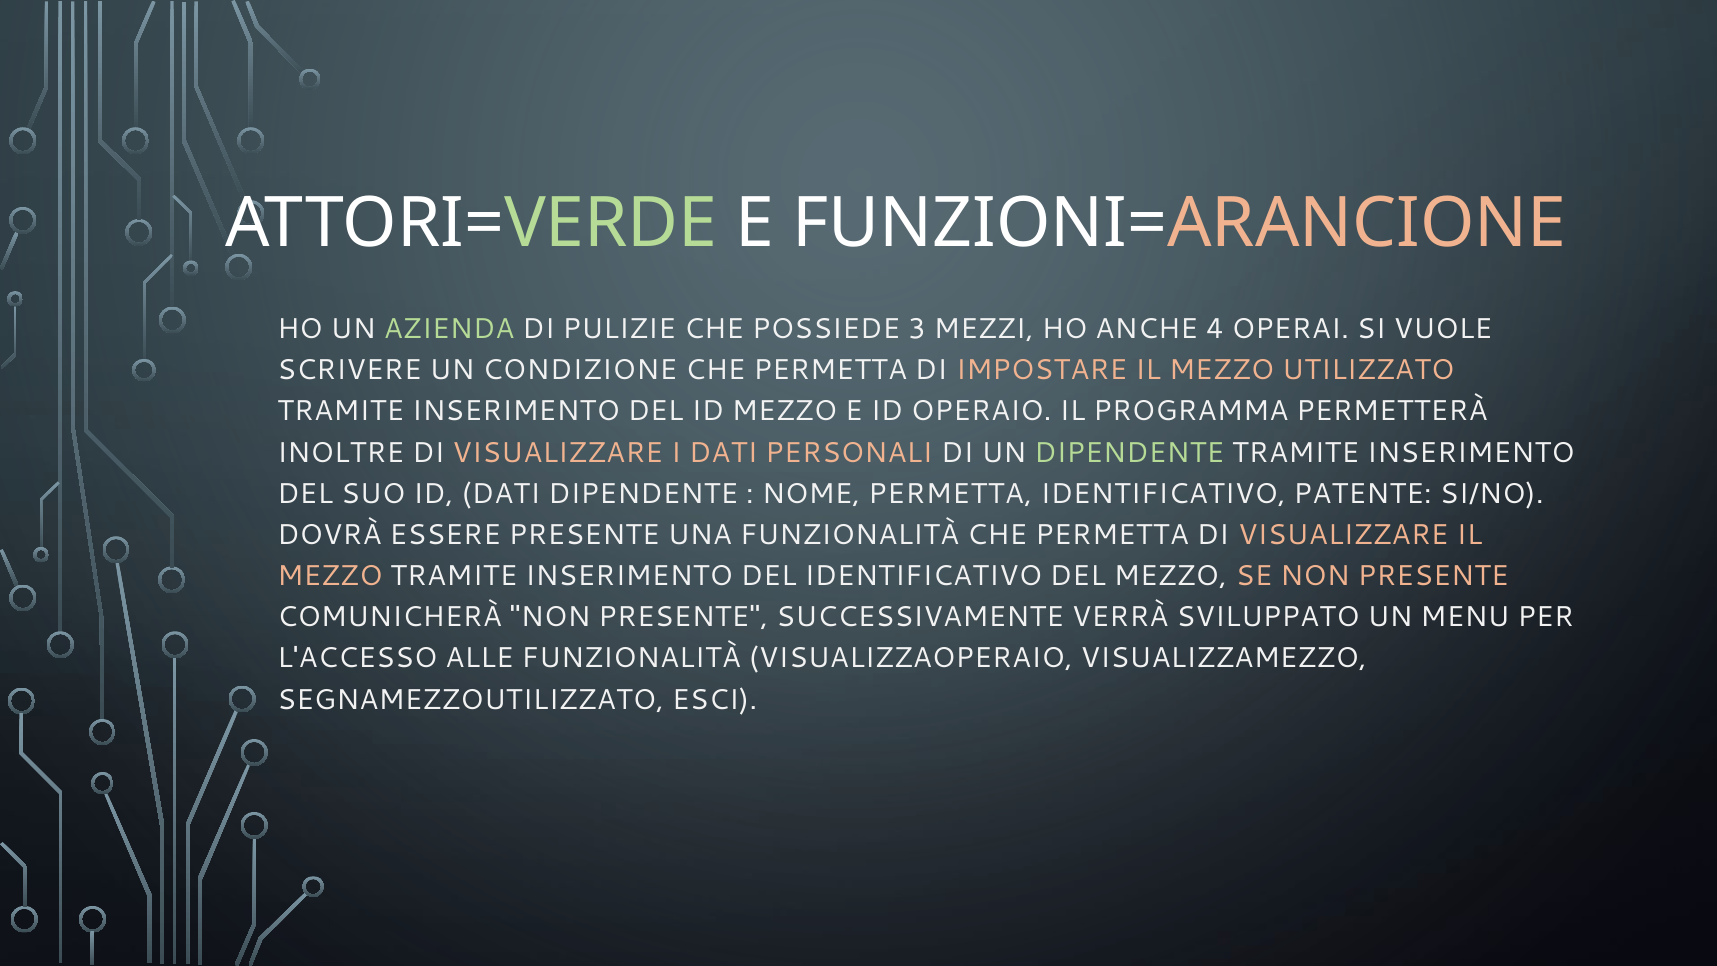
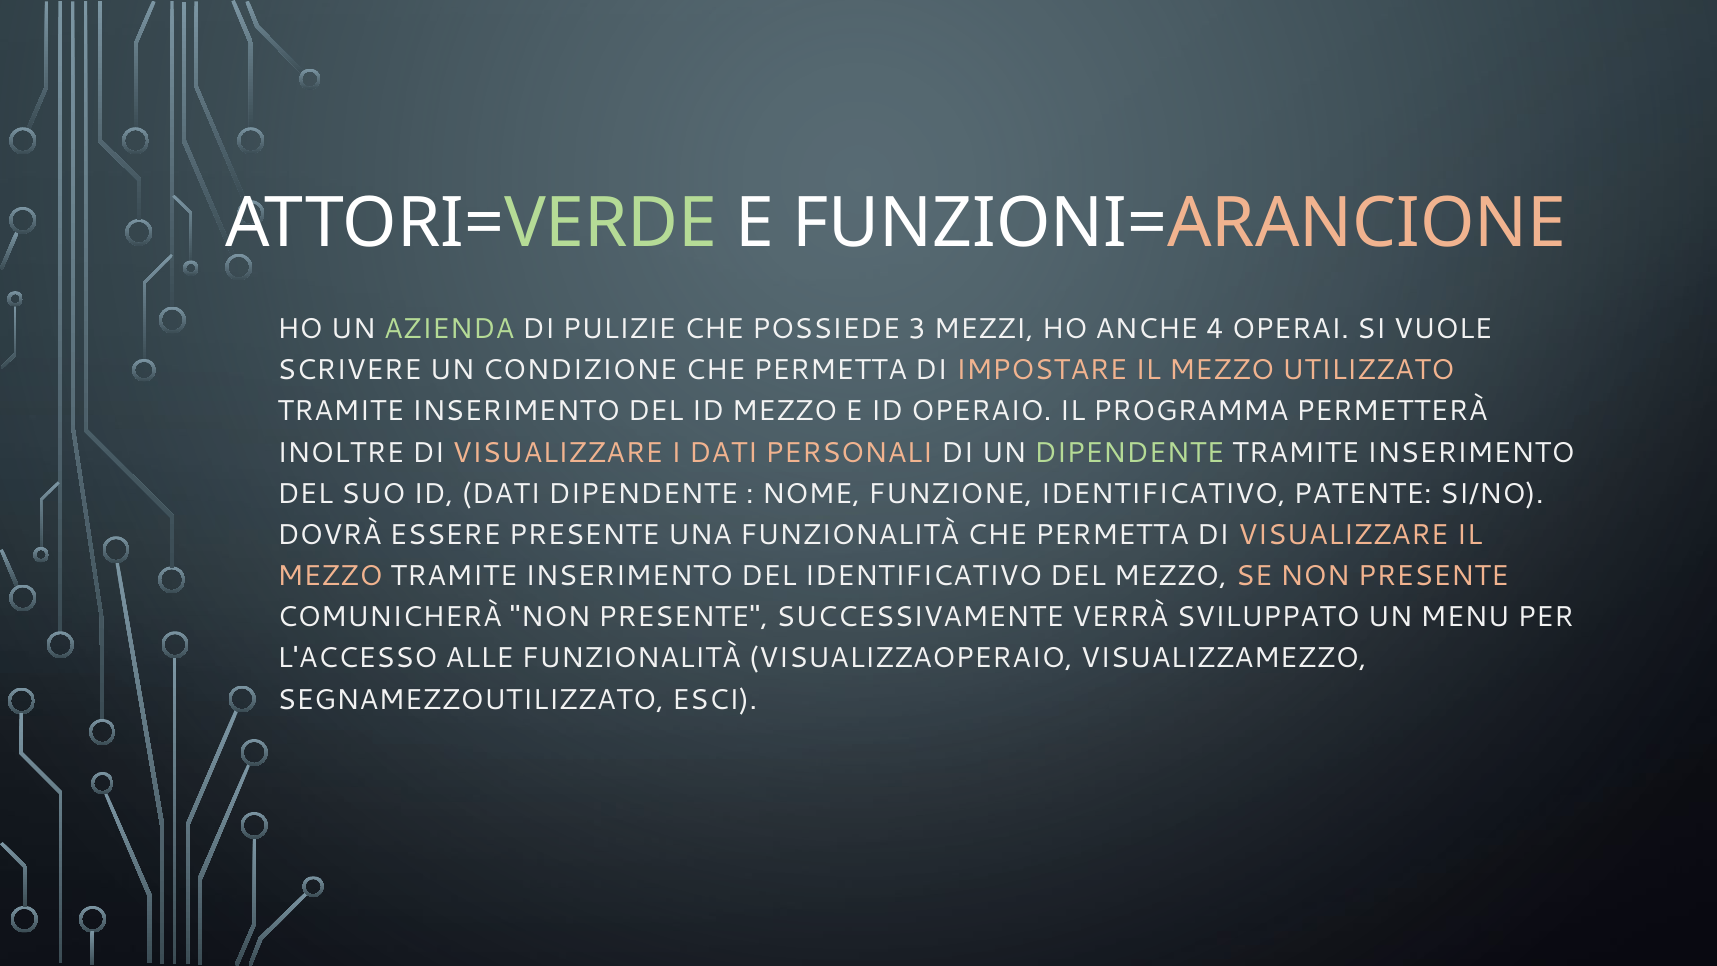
NOME PERMETTA: PERMETTA -> FUNZIONE
